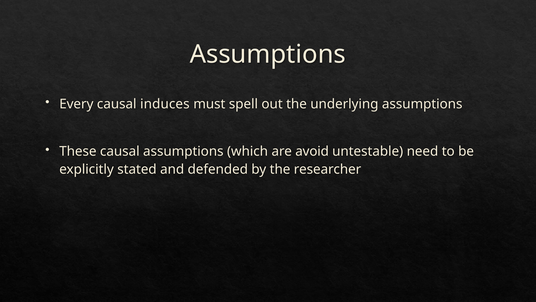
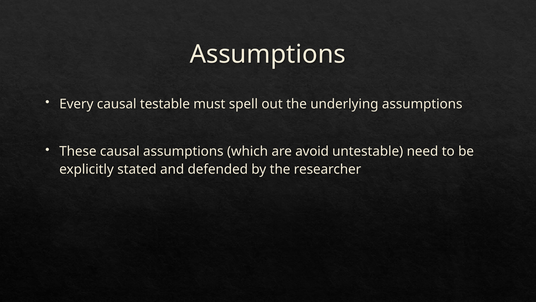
induces: induces -> testable
